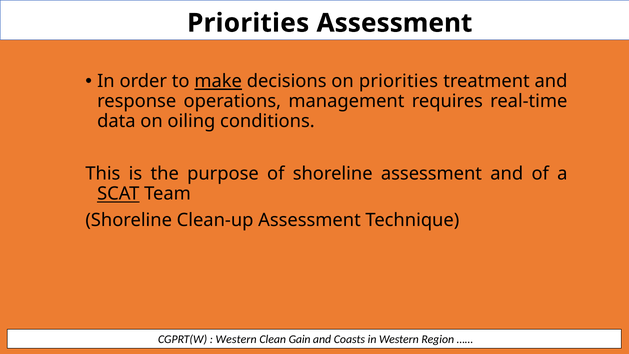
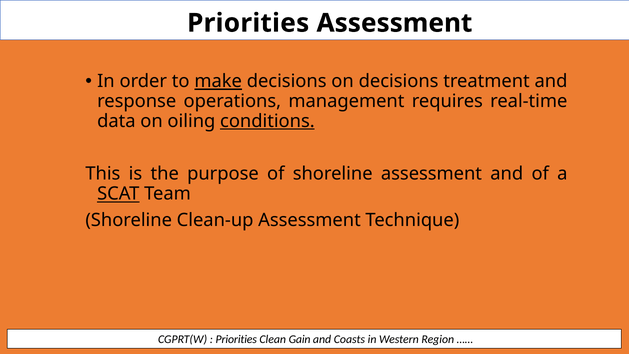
on priorities: priorities -> decisions
conditions underline: none -> present
Western at (236, 339): Western -> Priorities
